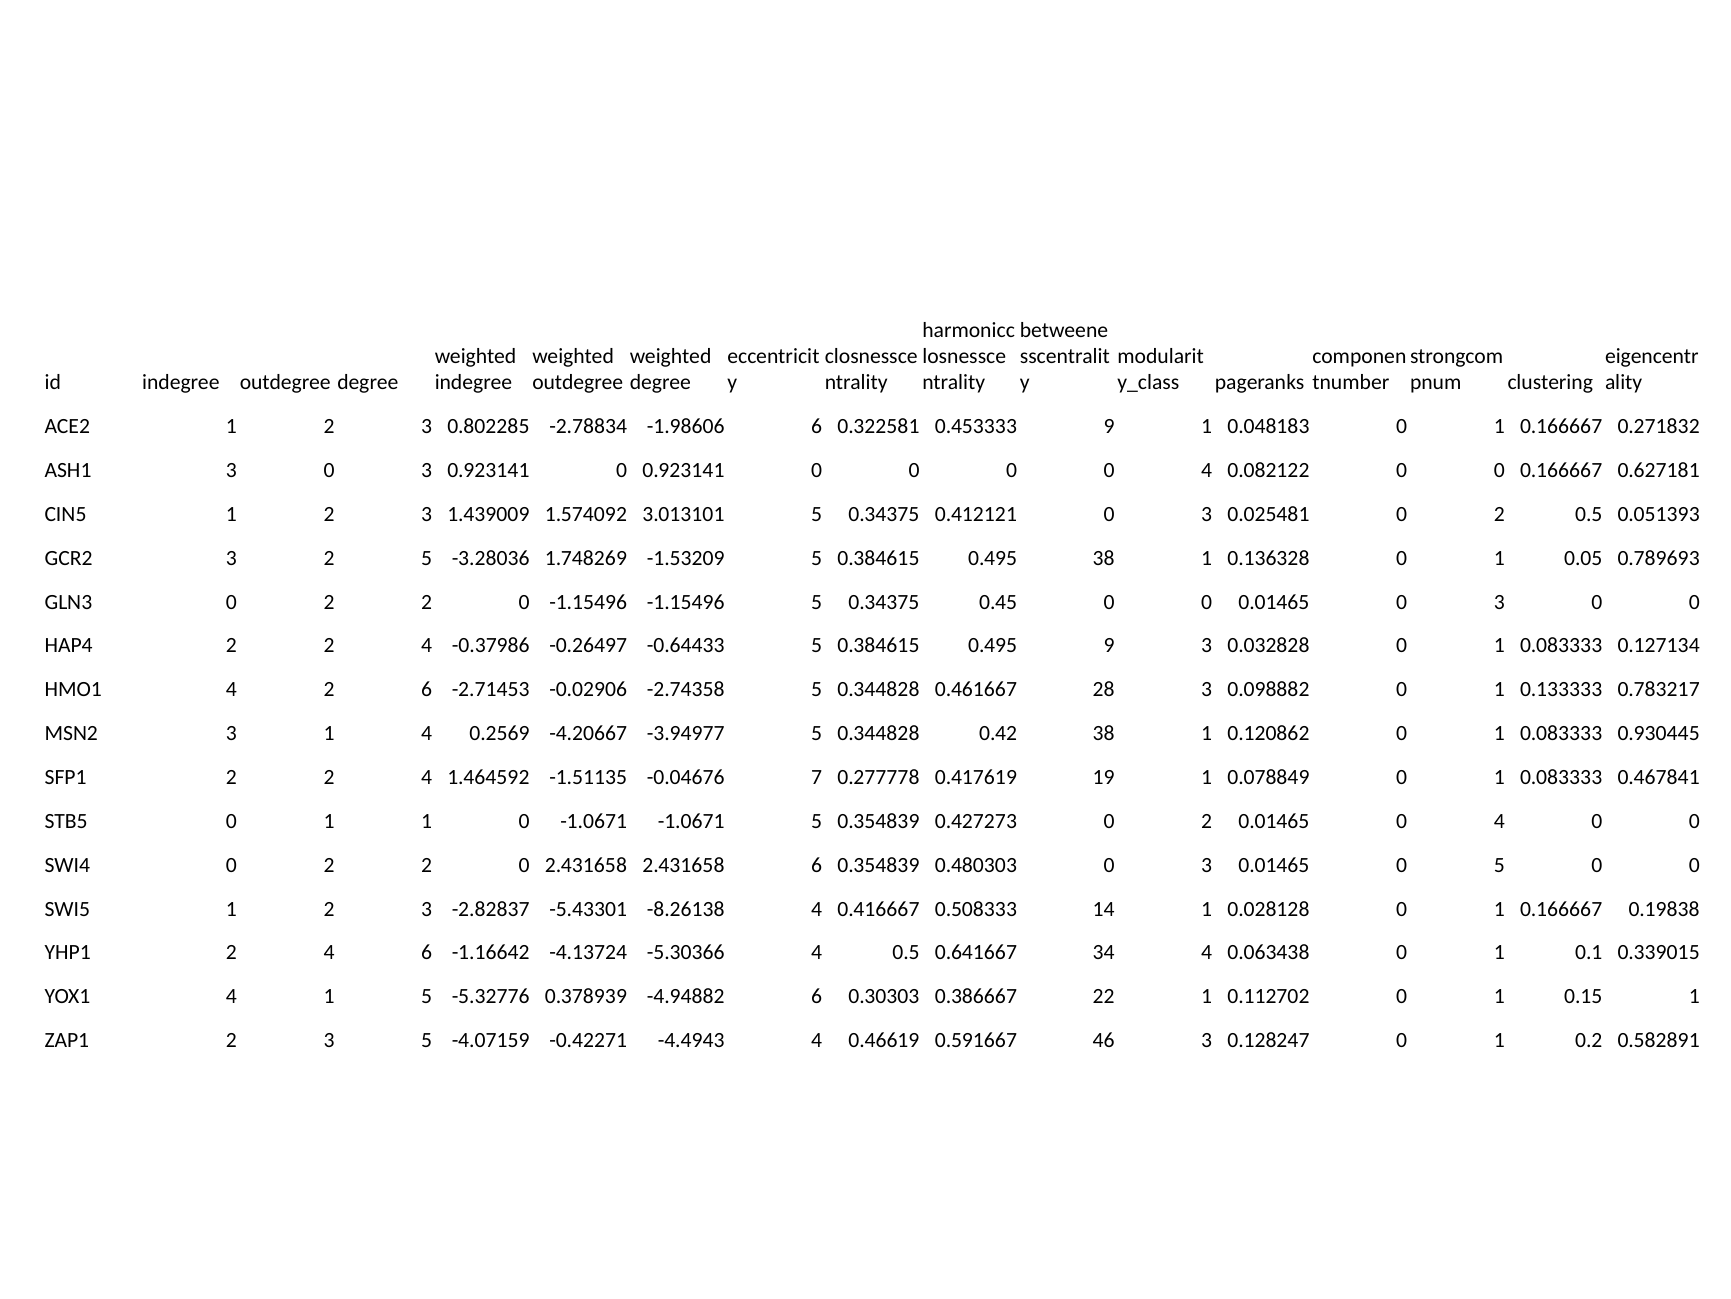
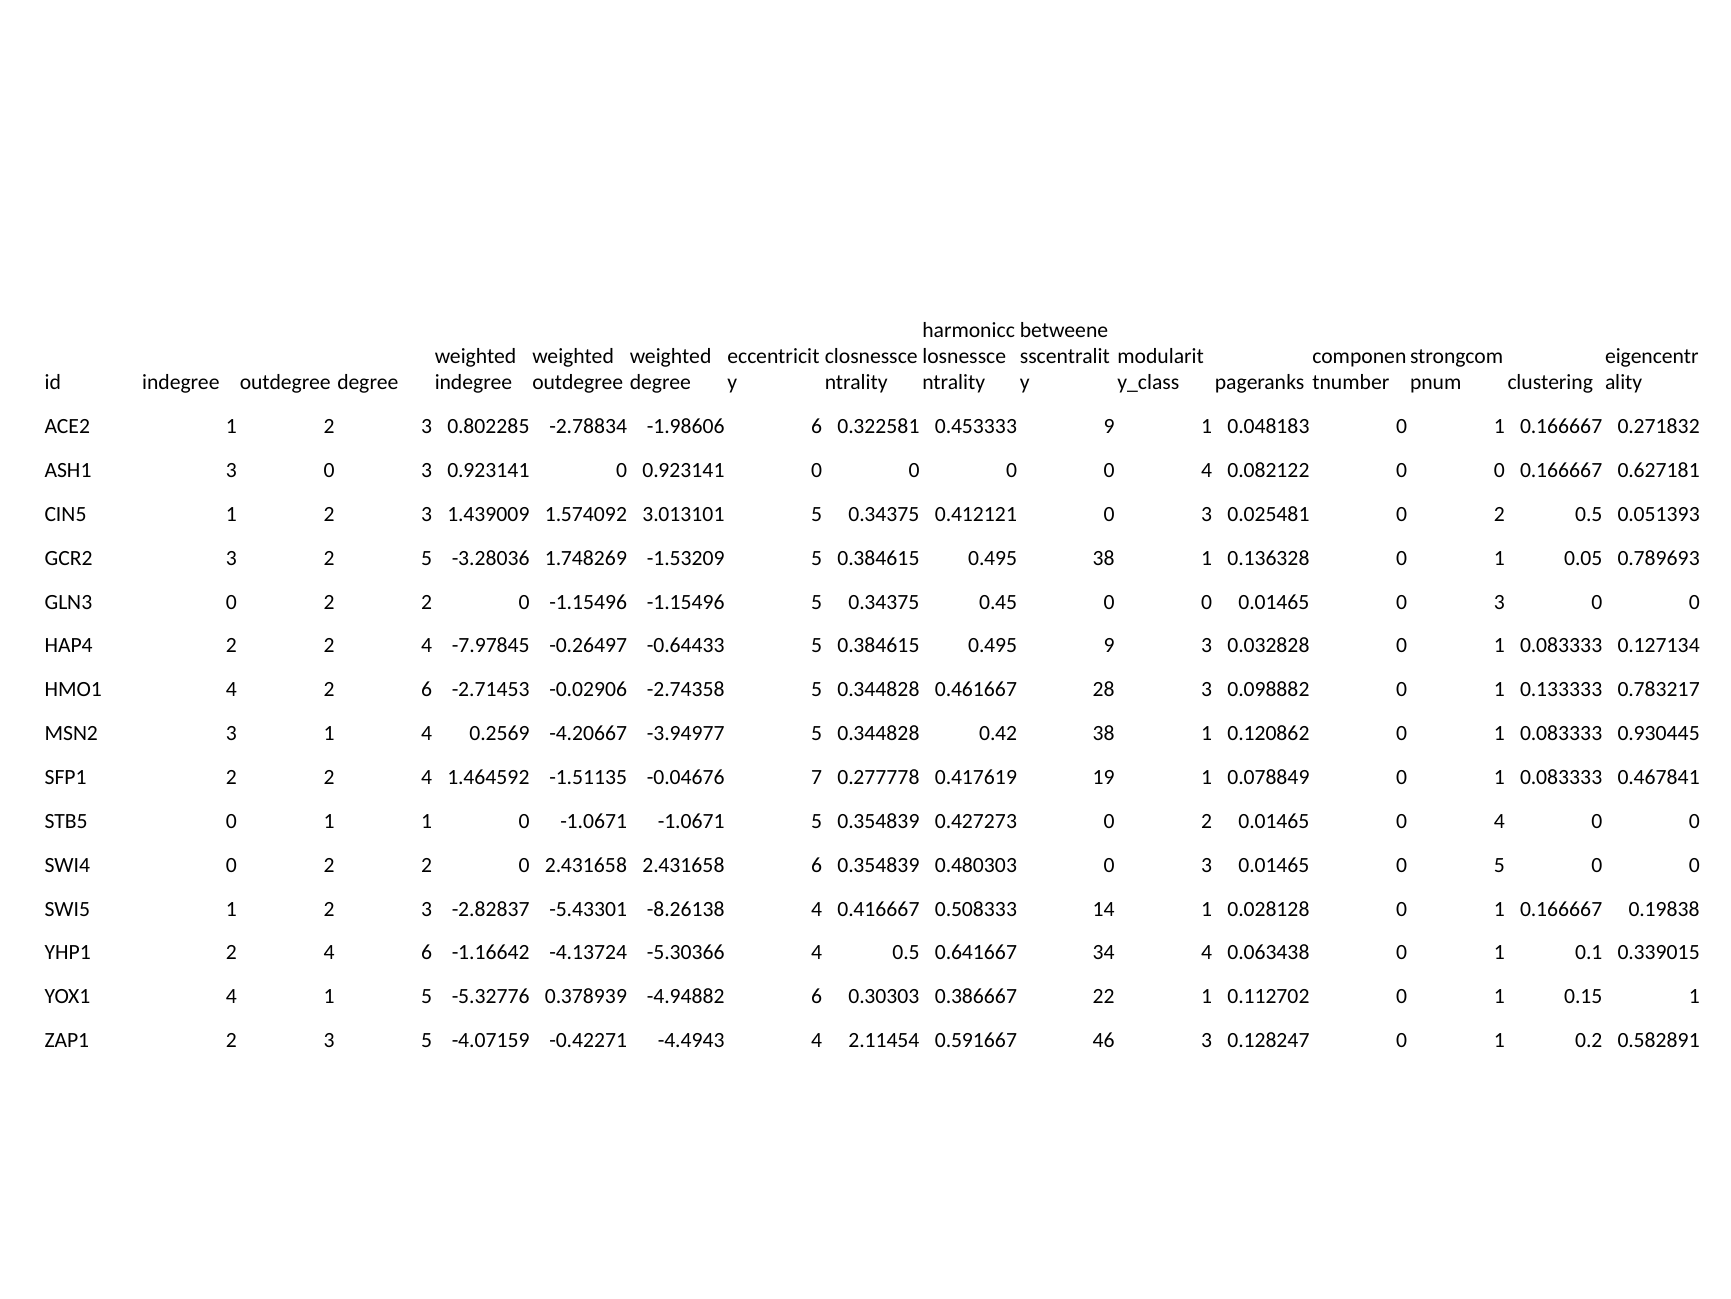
-0.37986: -0.37986 -> -7.97845
0.46619: 0.46619 -> 2.11454
